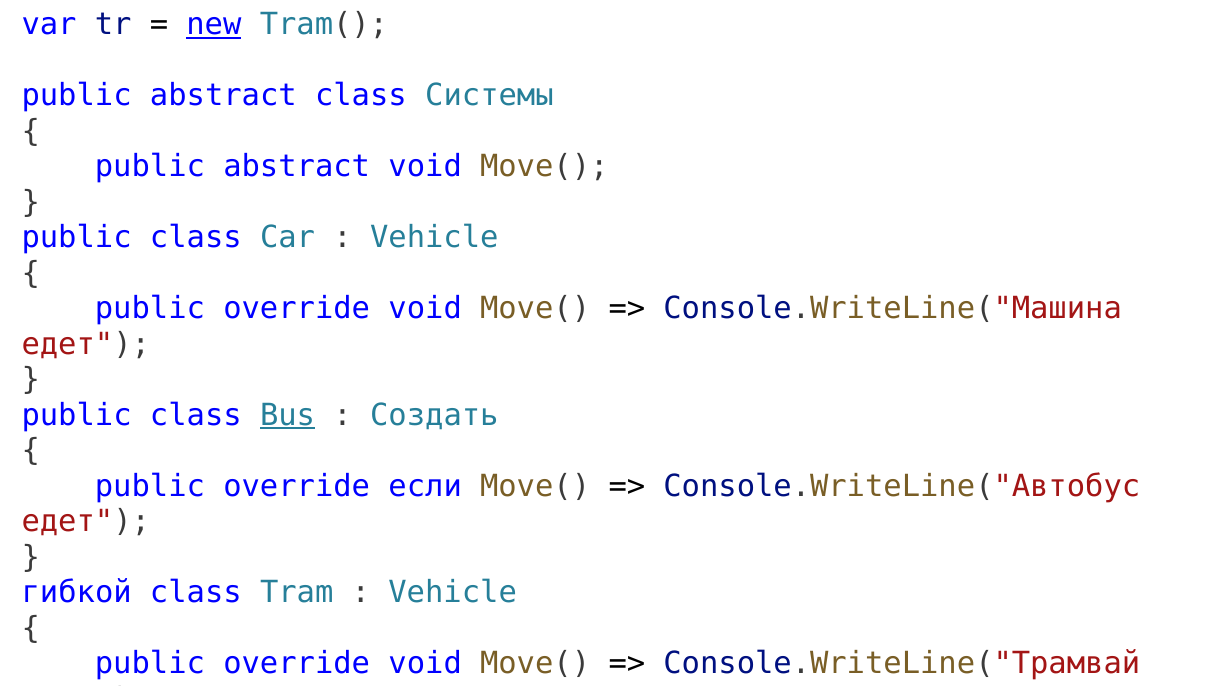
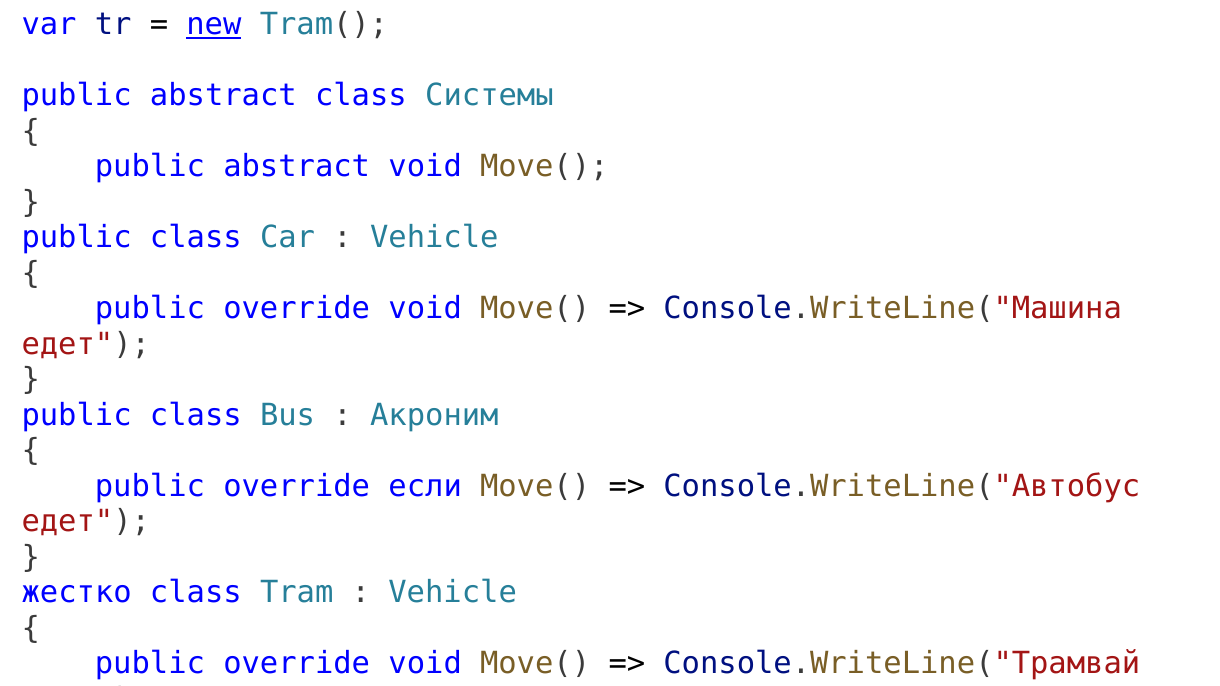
Bus underline: present -> none
Создать: Создать -> Акроним
гибкой: гибкой -> жестко
